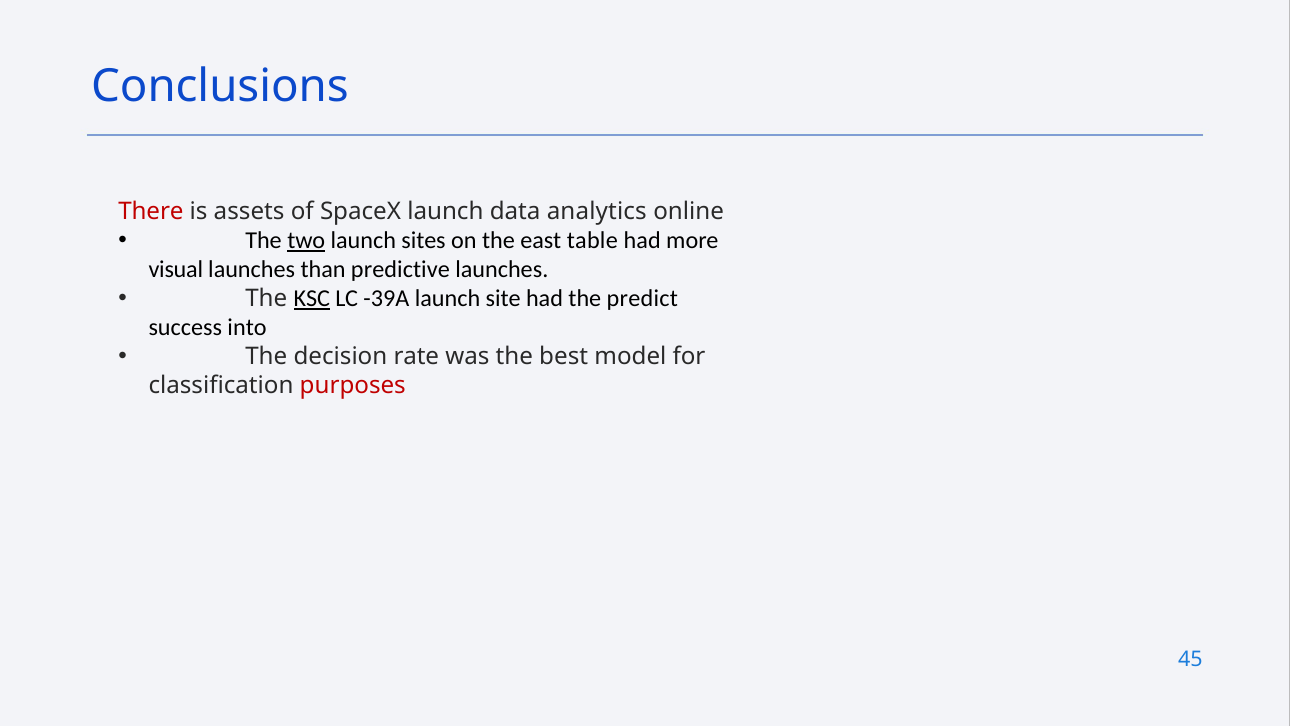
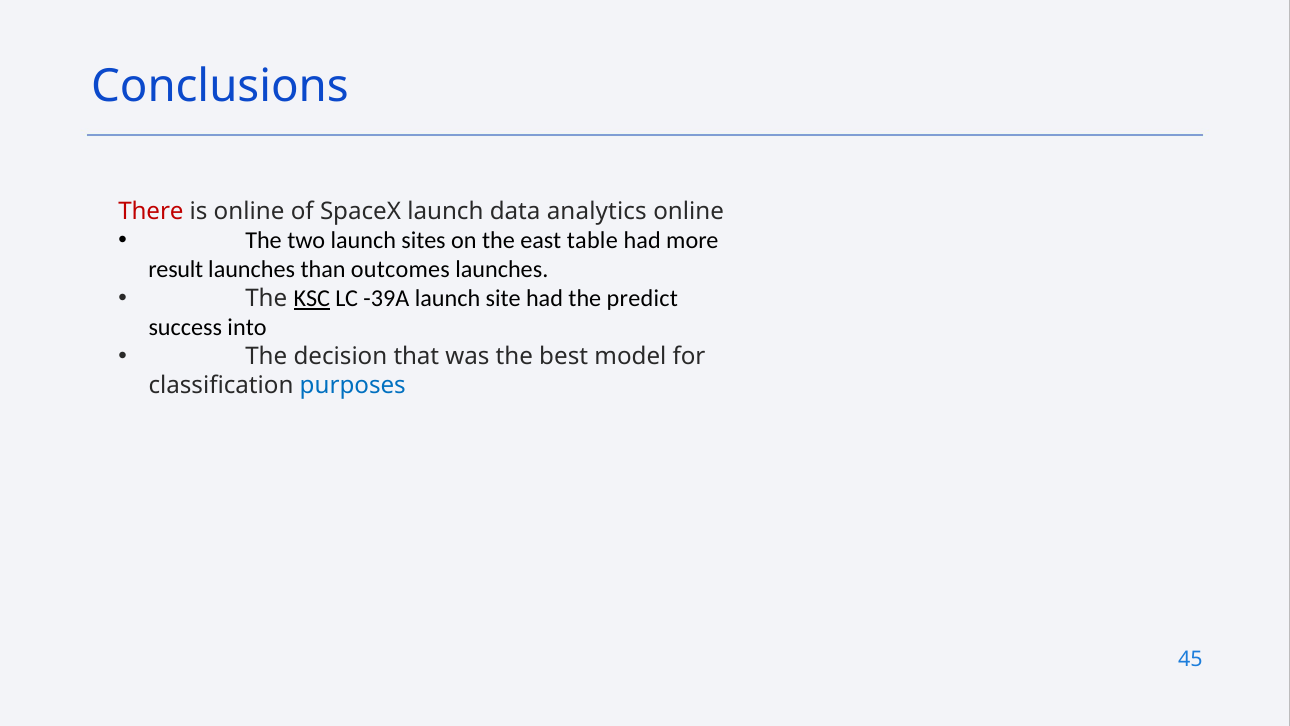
is assets: assets -> online
two underline: present -> none
visual: visual -> result
predictive: predictive -> outcomes
rate: rate -> that
purposes colour: red -> blue
